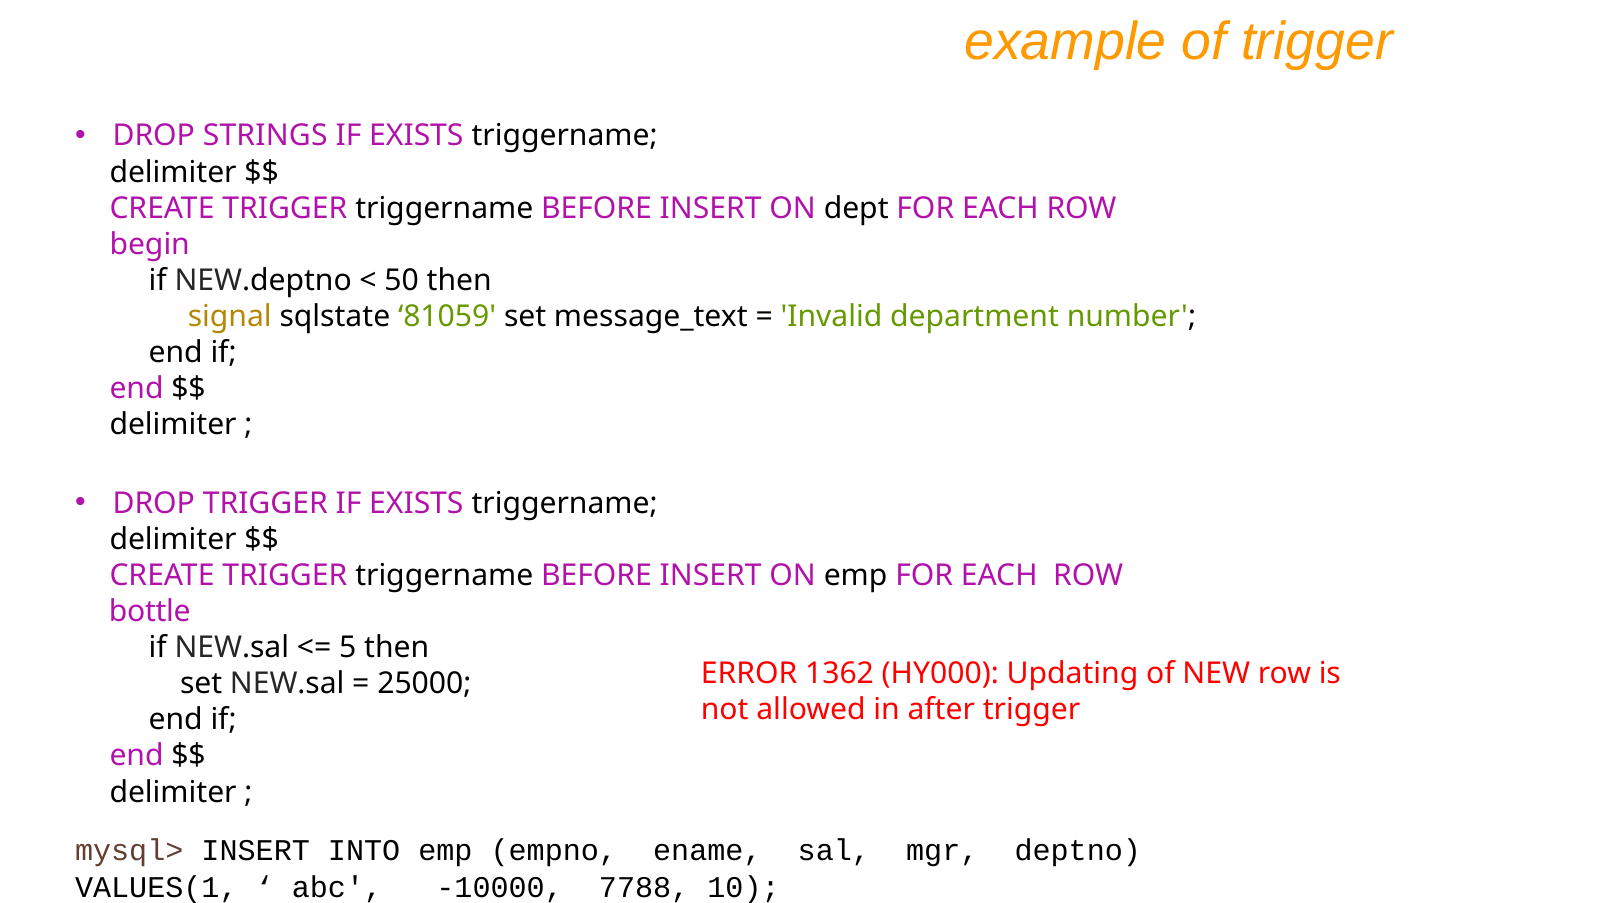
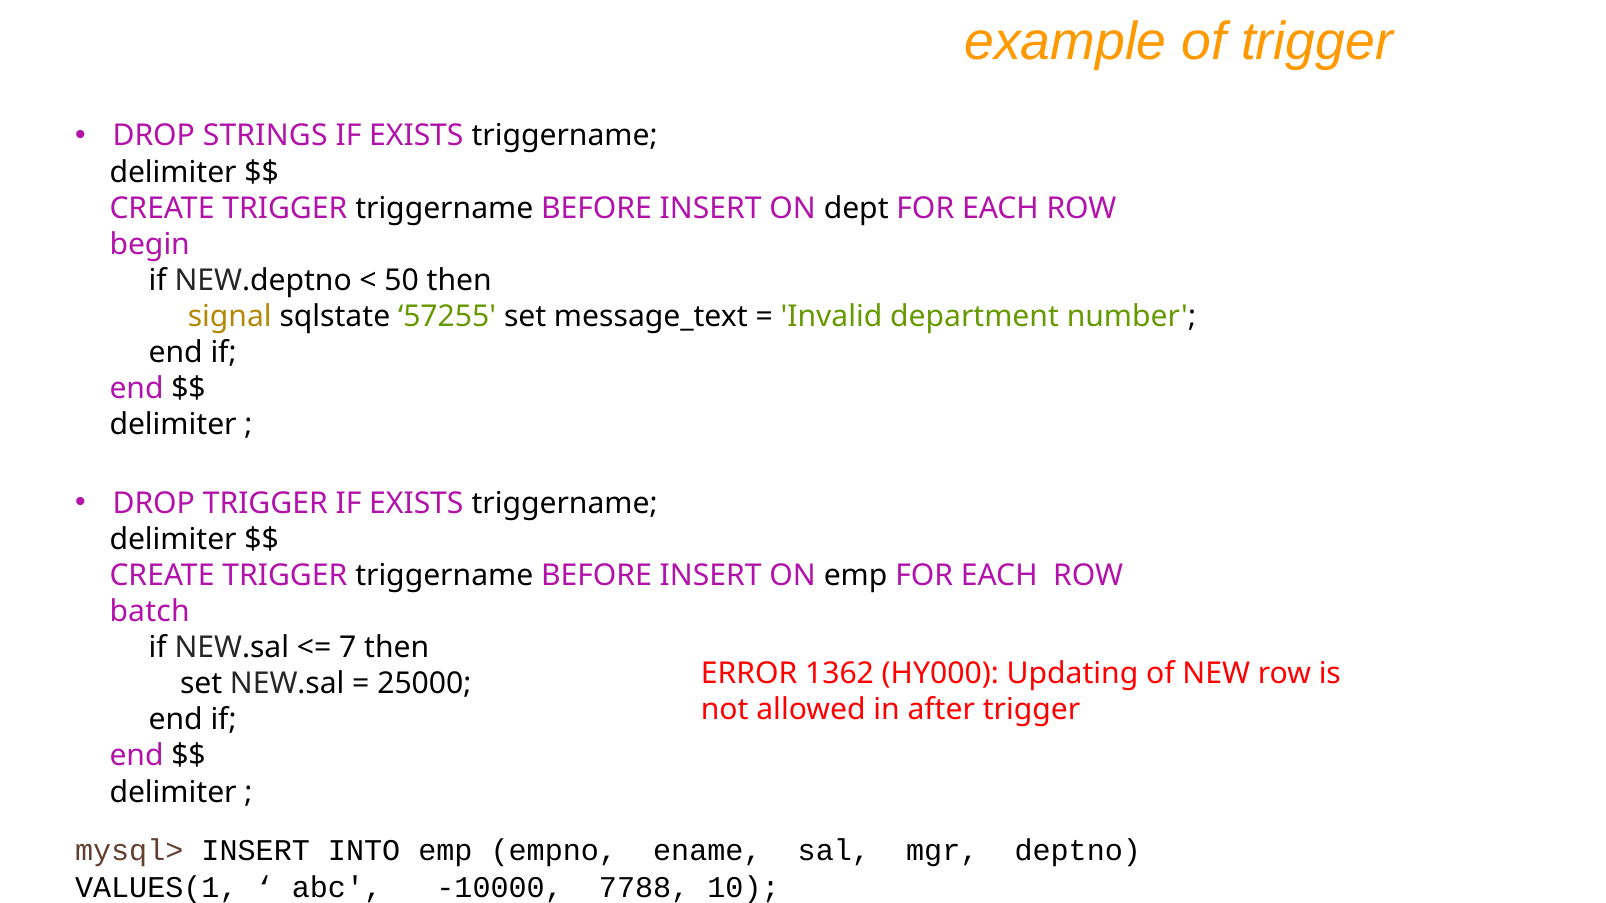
81059: 81059 -> 57255
bottle: bottle -> batch
5: 5 -> 7
